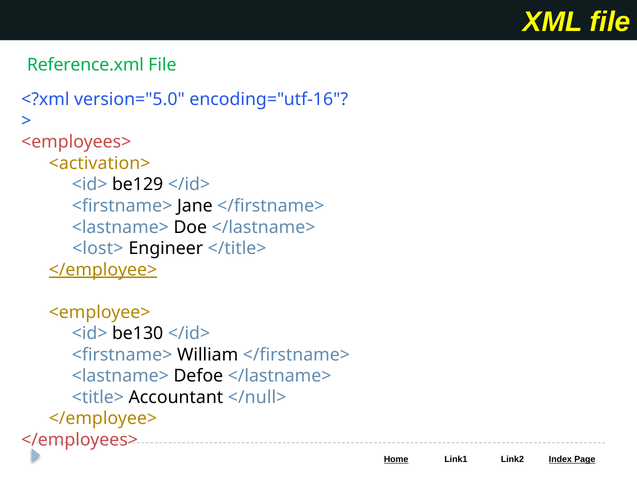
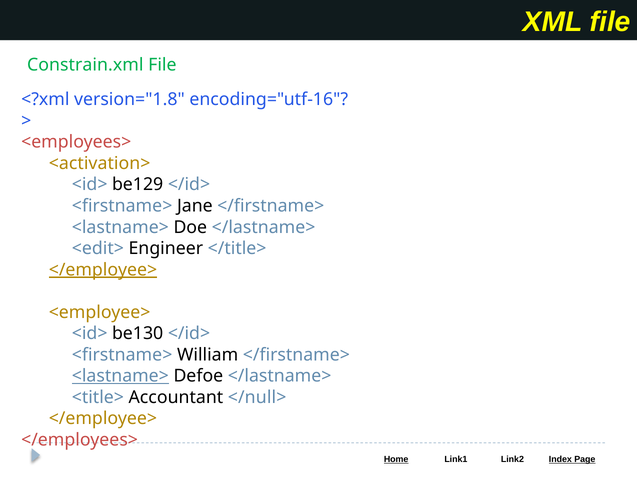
Reference.xml: Reference.xml -> Constrain.xml
version="5.0: version="5.0 -> version="1.8
<lost>: <lost> -> <edit>
<lastname> at (120, 376) underline: none -> present
